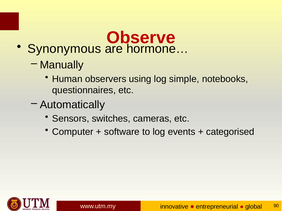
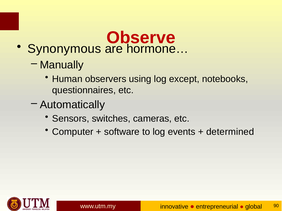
simple: simple -> except
categorised: categorised -> determined
